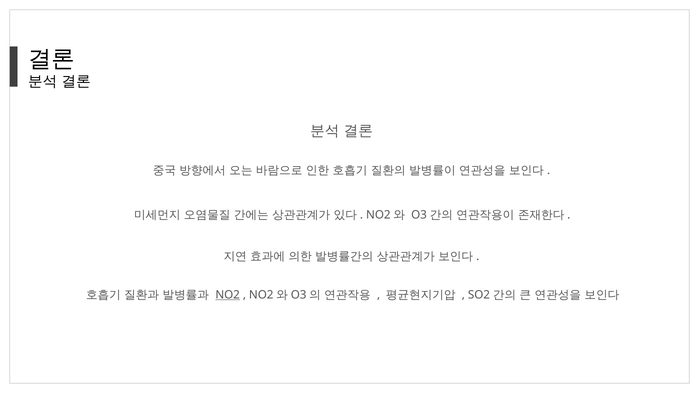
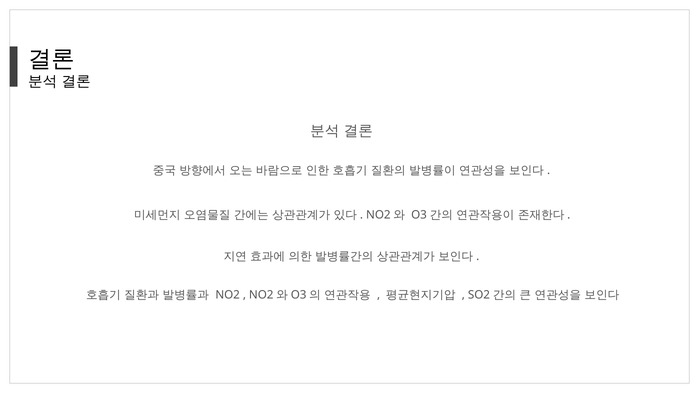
NO2 underline: present -> none
